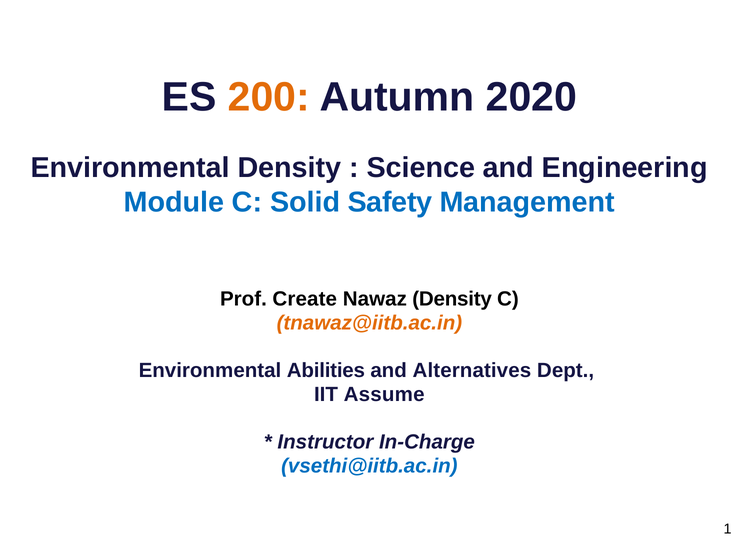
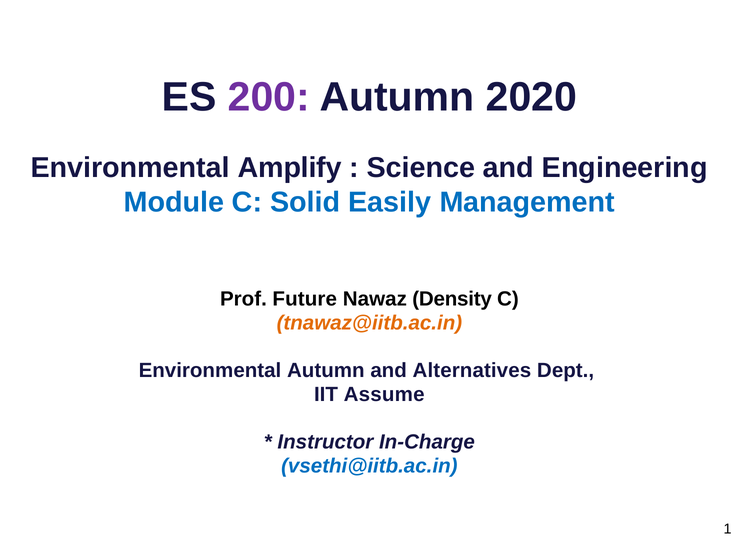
200 colour: orange -> purple
Environmental Density: Density -> Amplify
Safety: Safety -> Easily
Create: Create -> Future
Environmental Abilities: Abilities -> Autumn
